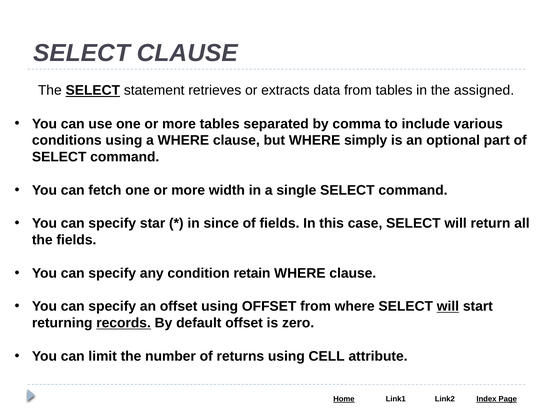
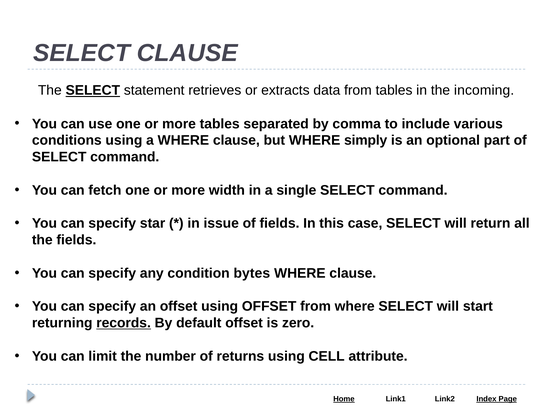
assigned: assigned -> incoming
since: since -> issue
retain: retain -> bytes
will at (448, 306) underline: present -> none
